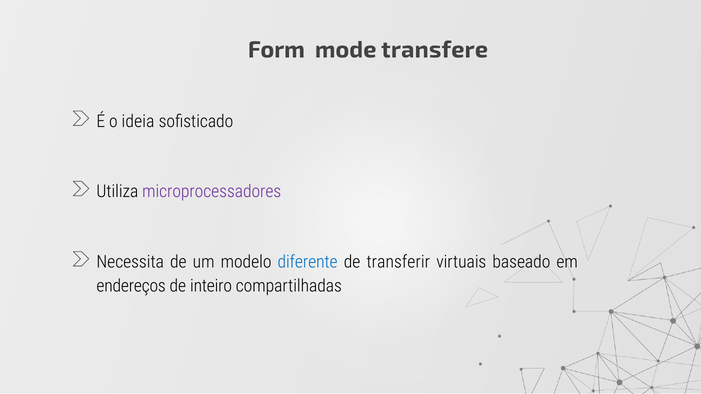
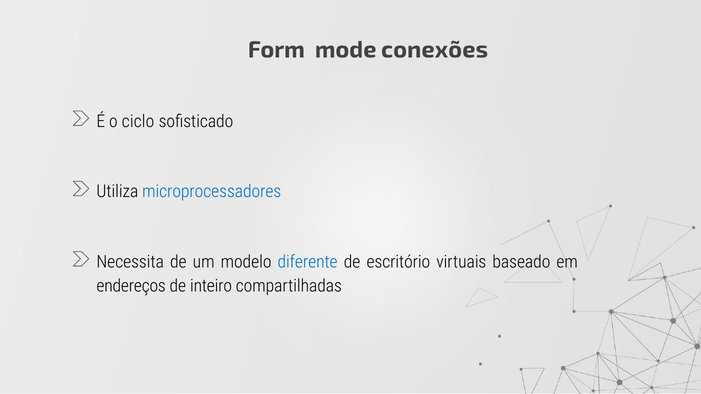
transfere: transfere -> conexões
ideia: ideia -> ciclo
microprocessadores colour: purple -> blue
transferir: transferir -> escritório
